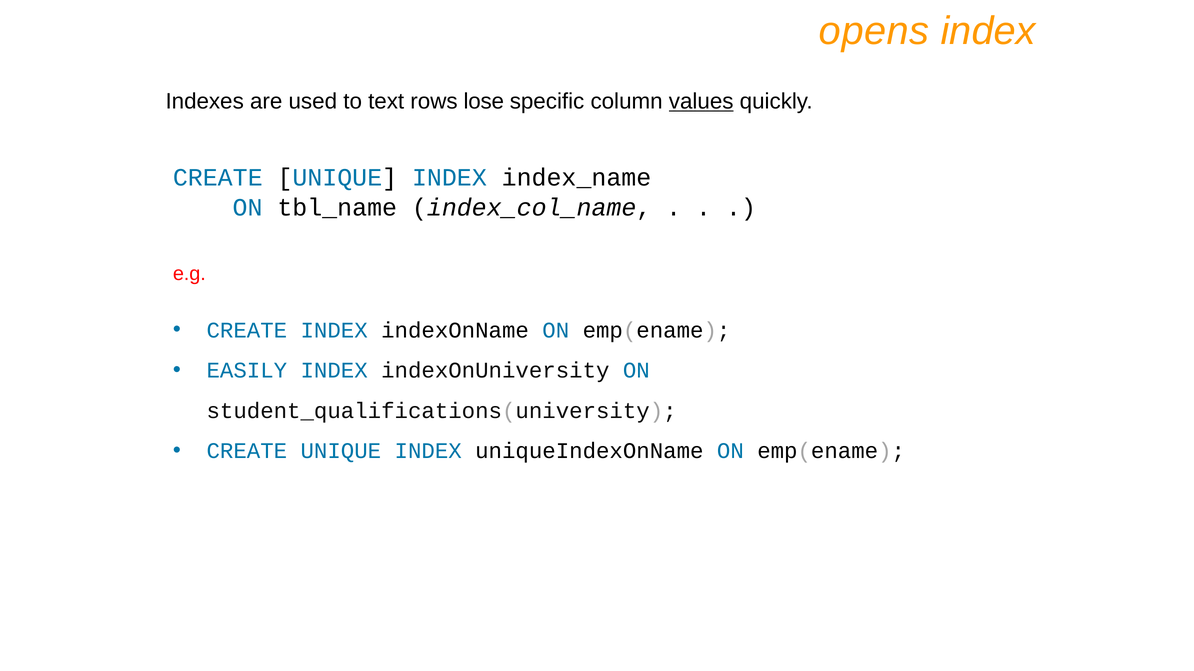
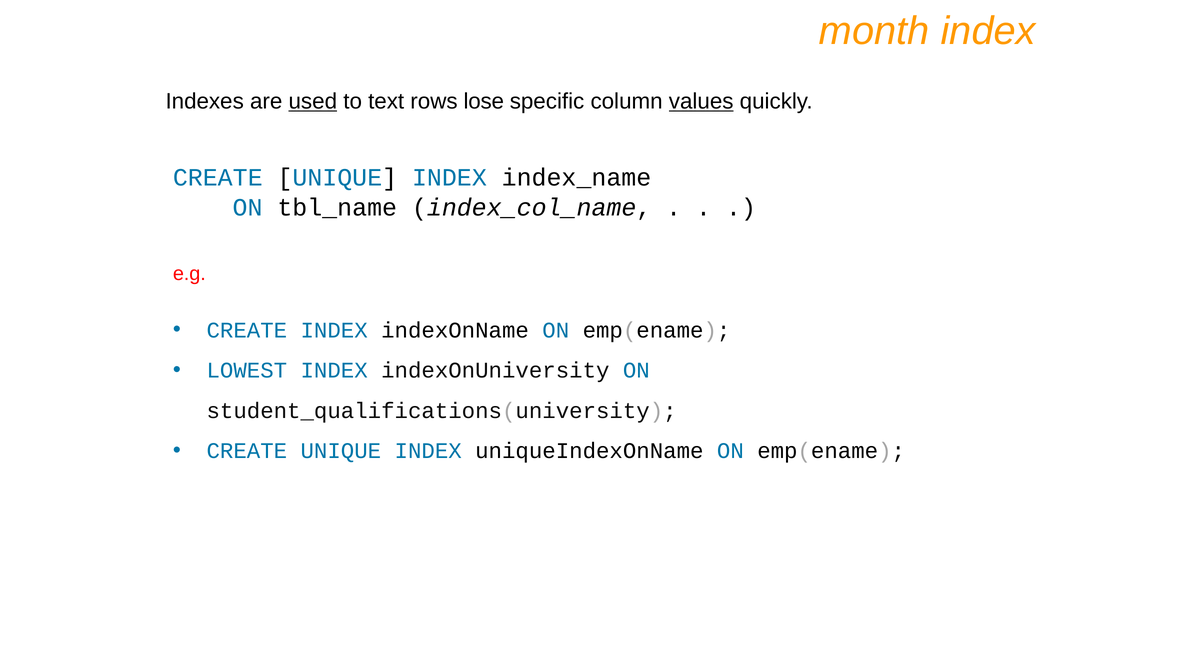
opens: opens -> month
used underline: none -> present
EASILY: EASILY -> LOWEST
